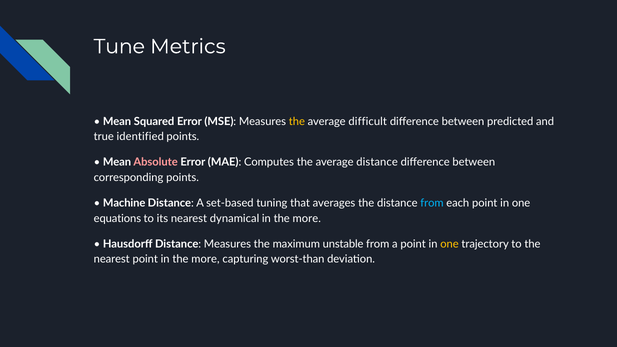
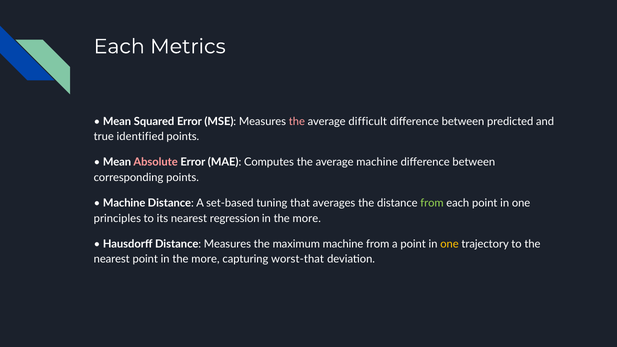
Tune at (119, 47): Tune -> Each
the at (297, 121) colour: yellow -> pink
average distance: distance -> machine
from at (432, 203) colour: light blue -> light green
equations: equations -> principles
dynamical: dynamical -> regression
maximum unstable: unstable -> machine
worst-than: worst-than -> worst-that
